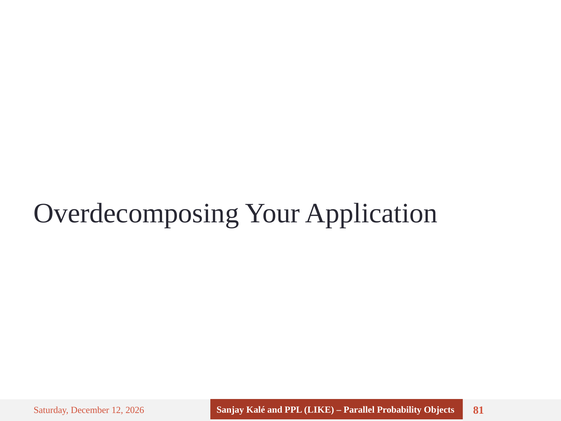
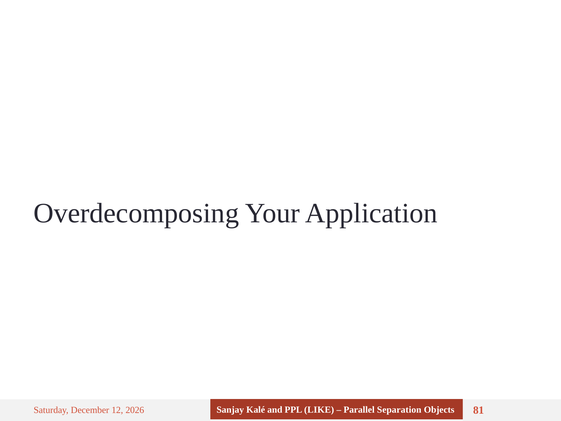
Probability: Probability -> Separation
